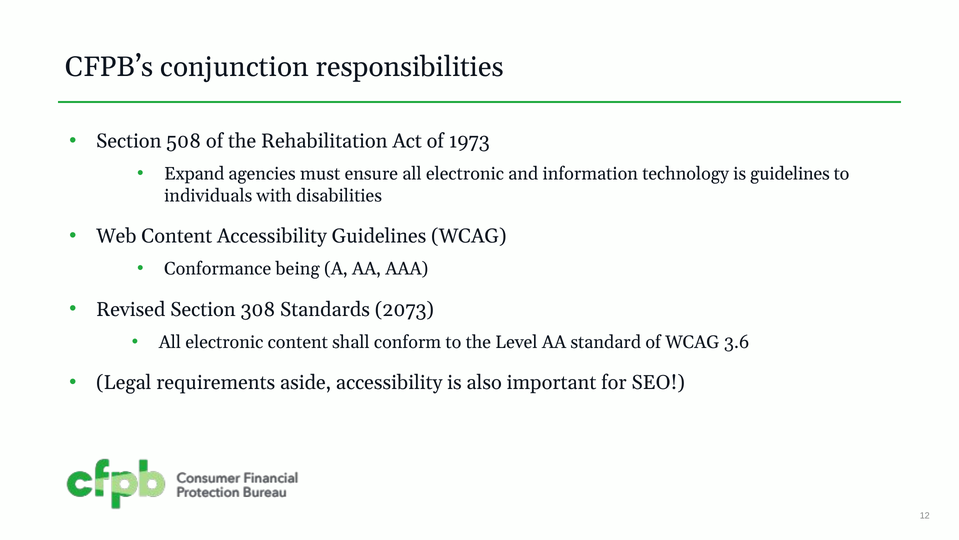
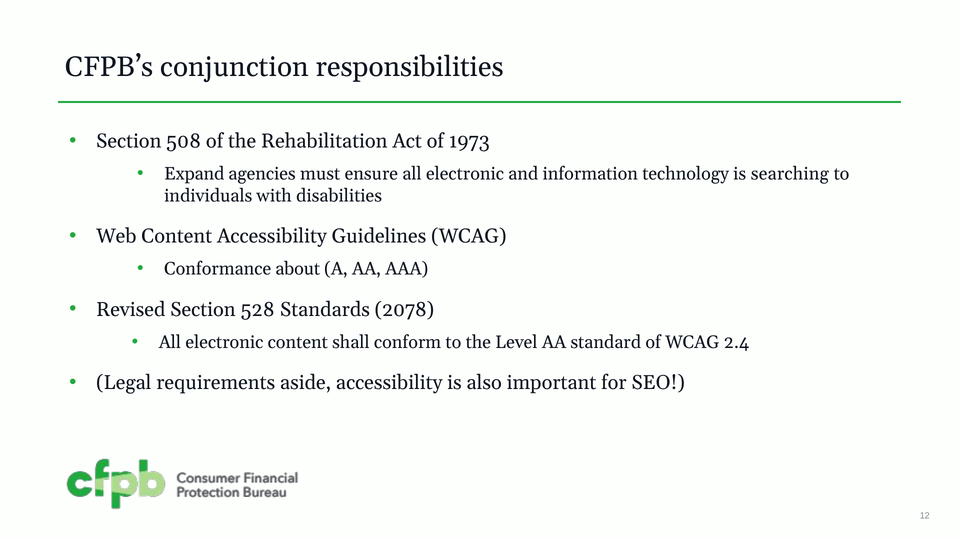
is guidelines: guidelines -> searching
being: being -> about
308: 308 -> 528
2073: 2073 -> 2078
3.6: 3.6 -> 2.4
